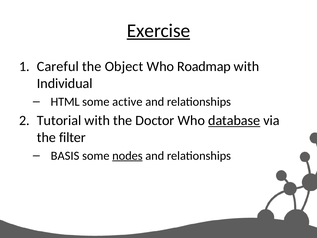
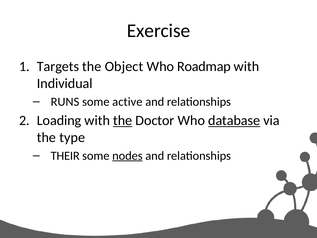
Exercise underline: present -> none
Careful: Careful -> Targets
HTML: HTML -> RUNS
Tutorial: Tutorial -> Loading
the at (123, 120) underline: none -> present
filter: filter -> type
BASIS: BASIS -> THEIR
